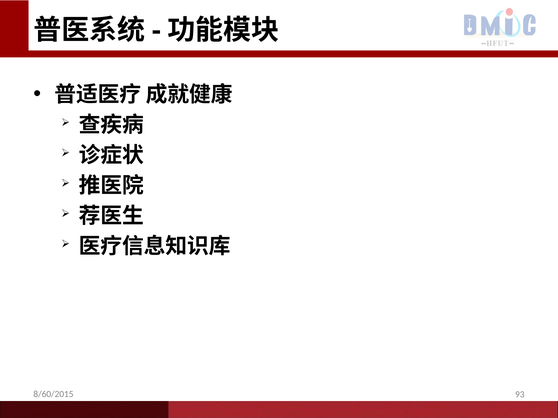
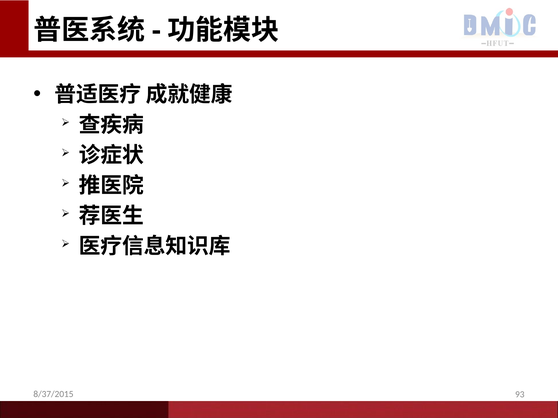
8/60/2015: 8/60/2015 -> 8/37/2015
